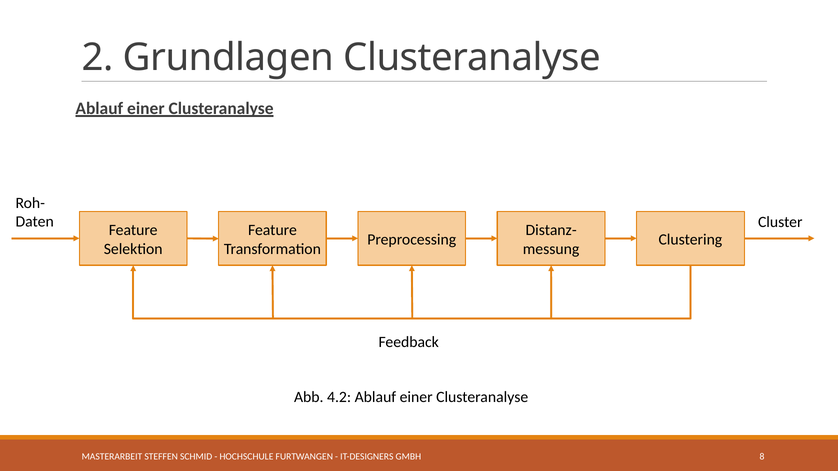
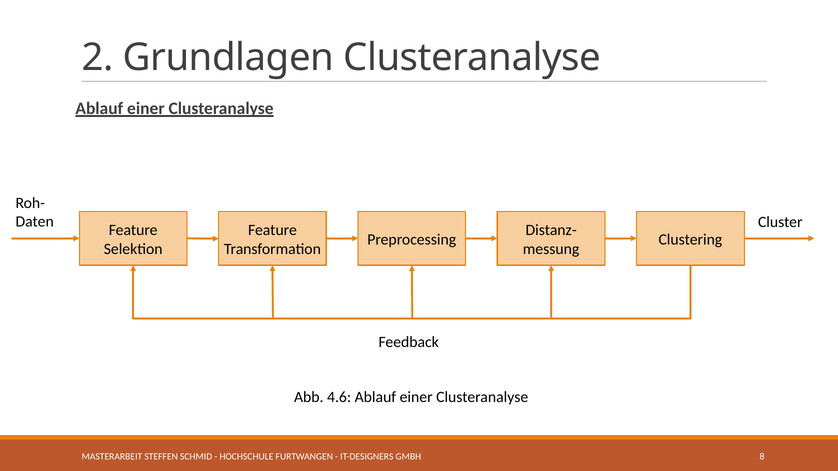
4.2: 4.2 -> 4.6
